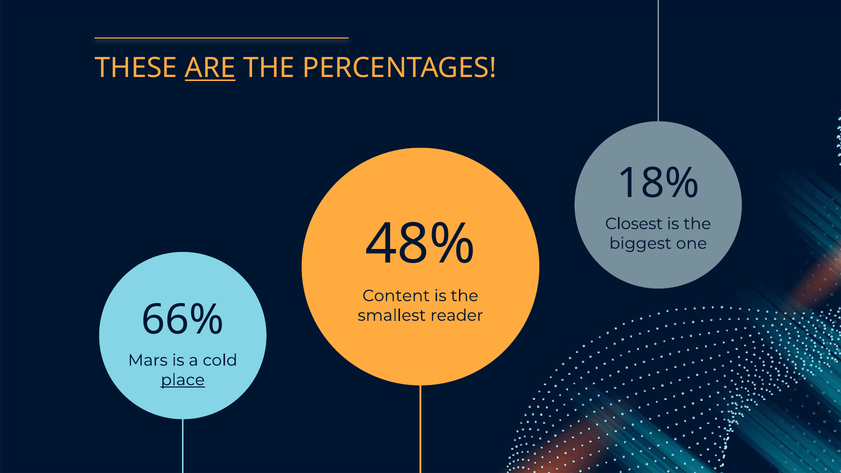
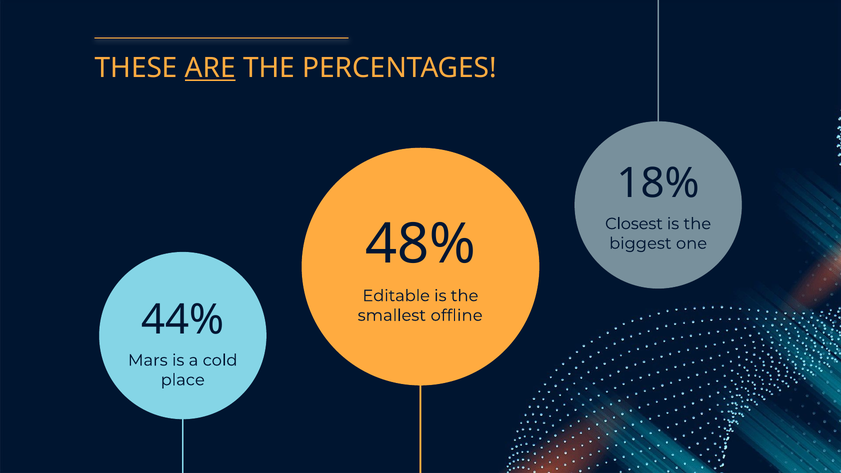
Content: Content -> Editable
66%: 66% -> 44%
reader: reader -> offline
place underline: present -> none
